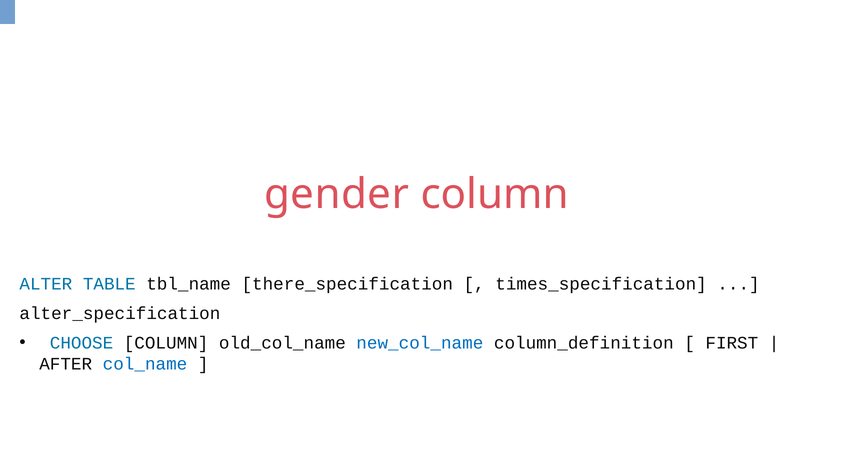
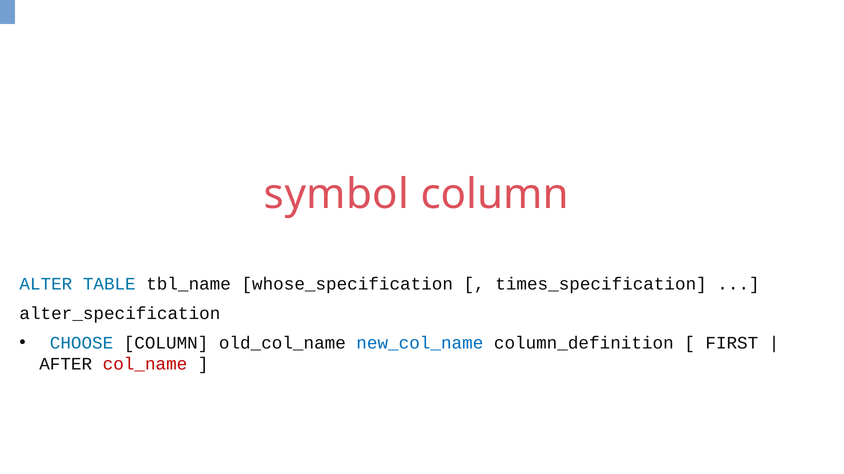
gender: gender -> symbol
there_specification: there_specification -> whose_specification
col_name colour: blue -> red
